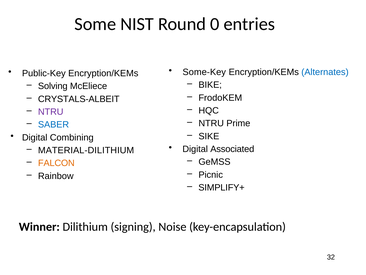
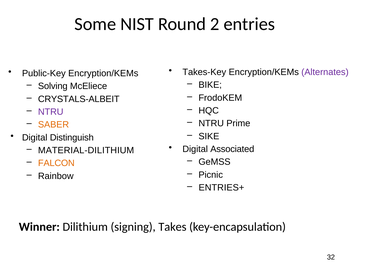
0: 0 -> 2
Some-Key: Some-Key -> Takes-Key
Alternates colour: blue -> purple
SABER colour: blue -> orange
Combining: Combining -> Distinguish
SIMPLIFY+: SIMPLIFY+ -> ENTRIES+
Noise: Noise -> Takes
